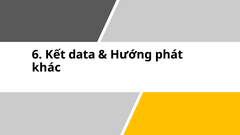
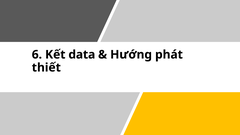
khác: khác -> thiết
